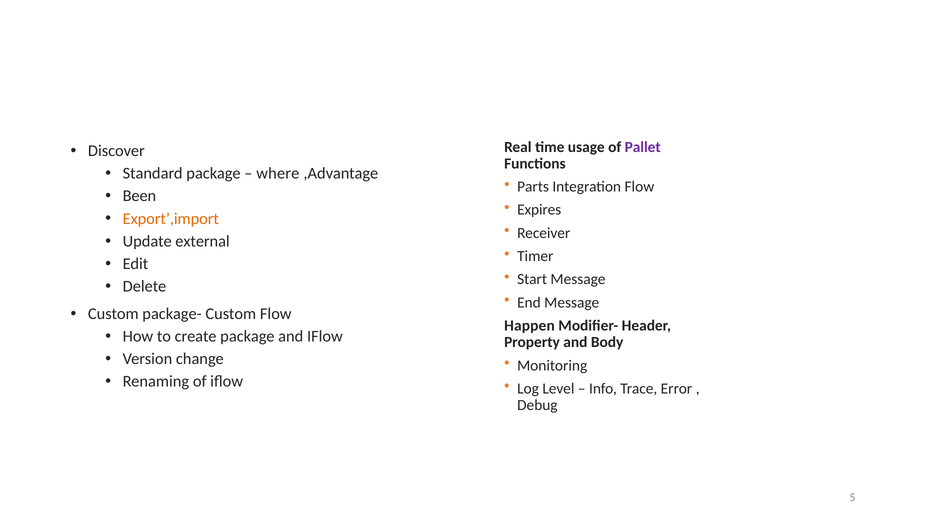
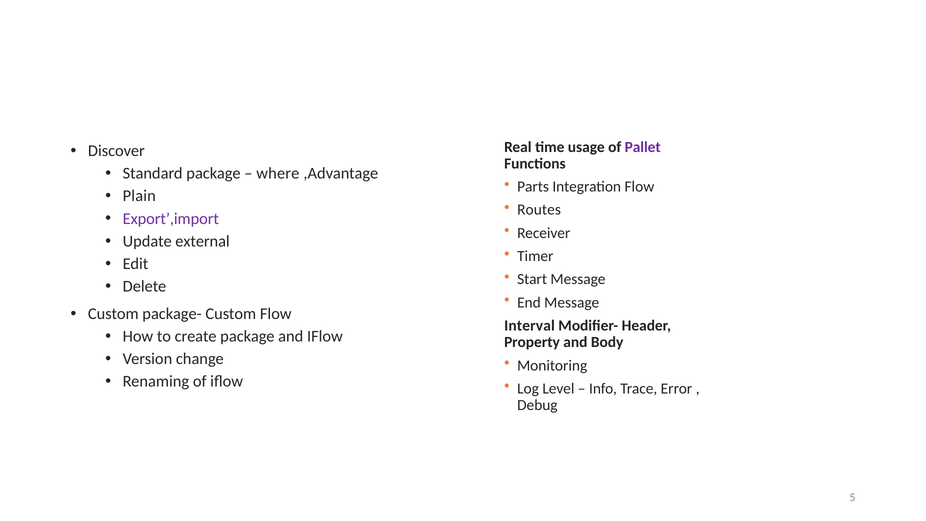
Been: Been -> Plain
Expires: Expires -> Routes
Export’,import colour: orange -> purple
Happen: Happen -> Interval
